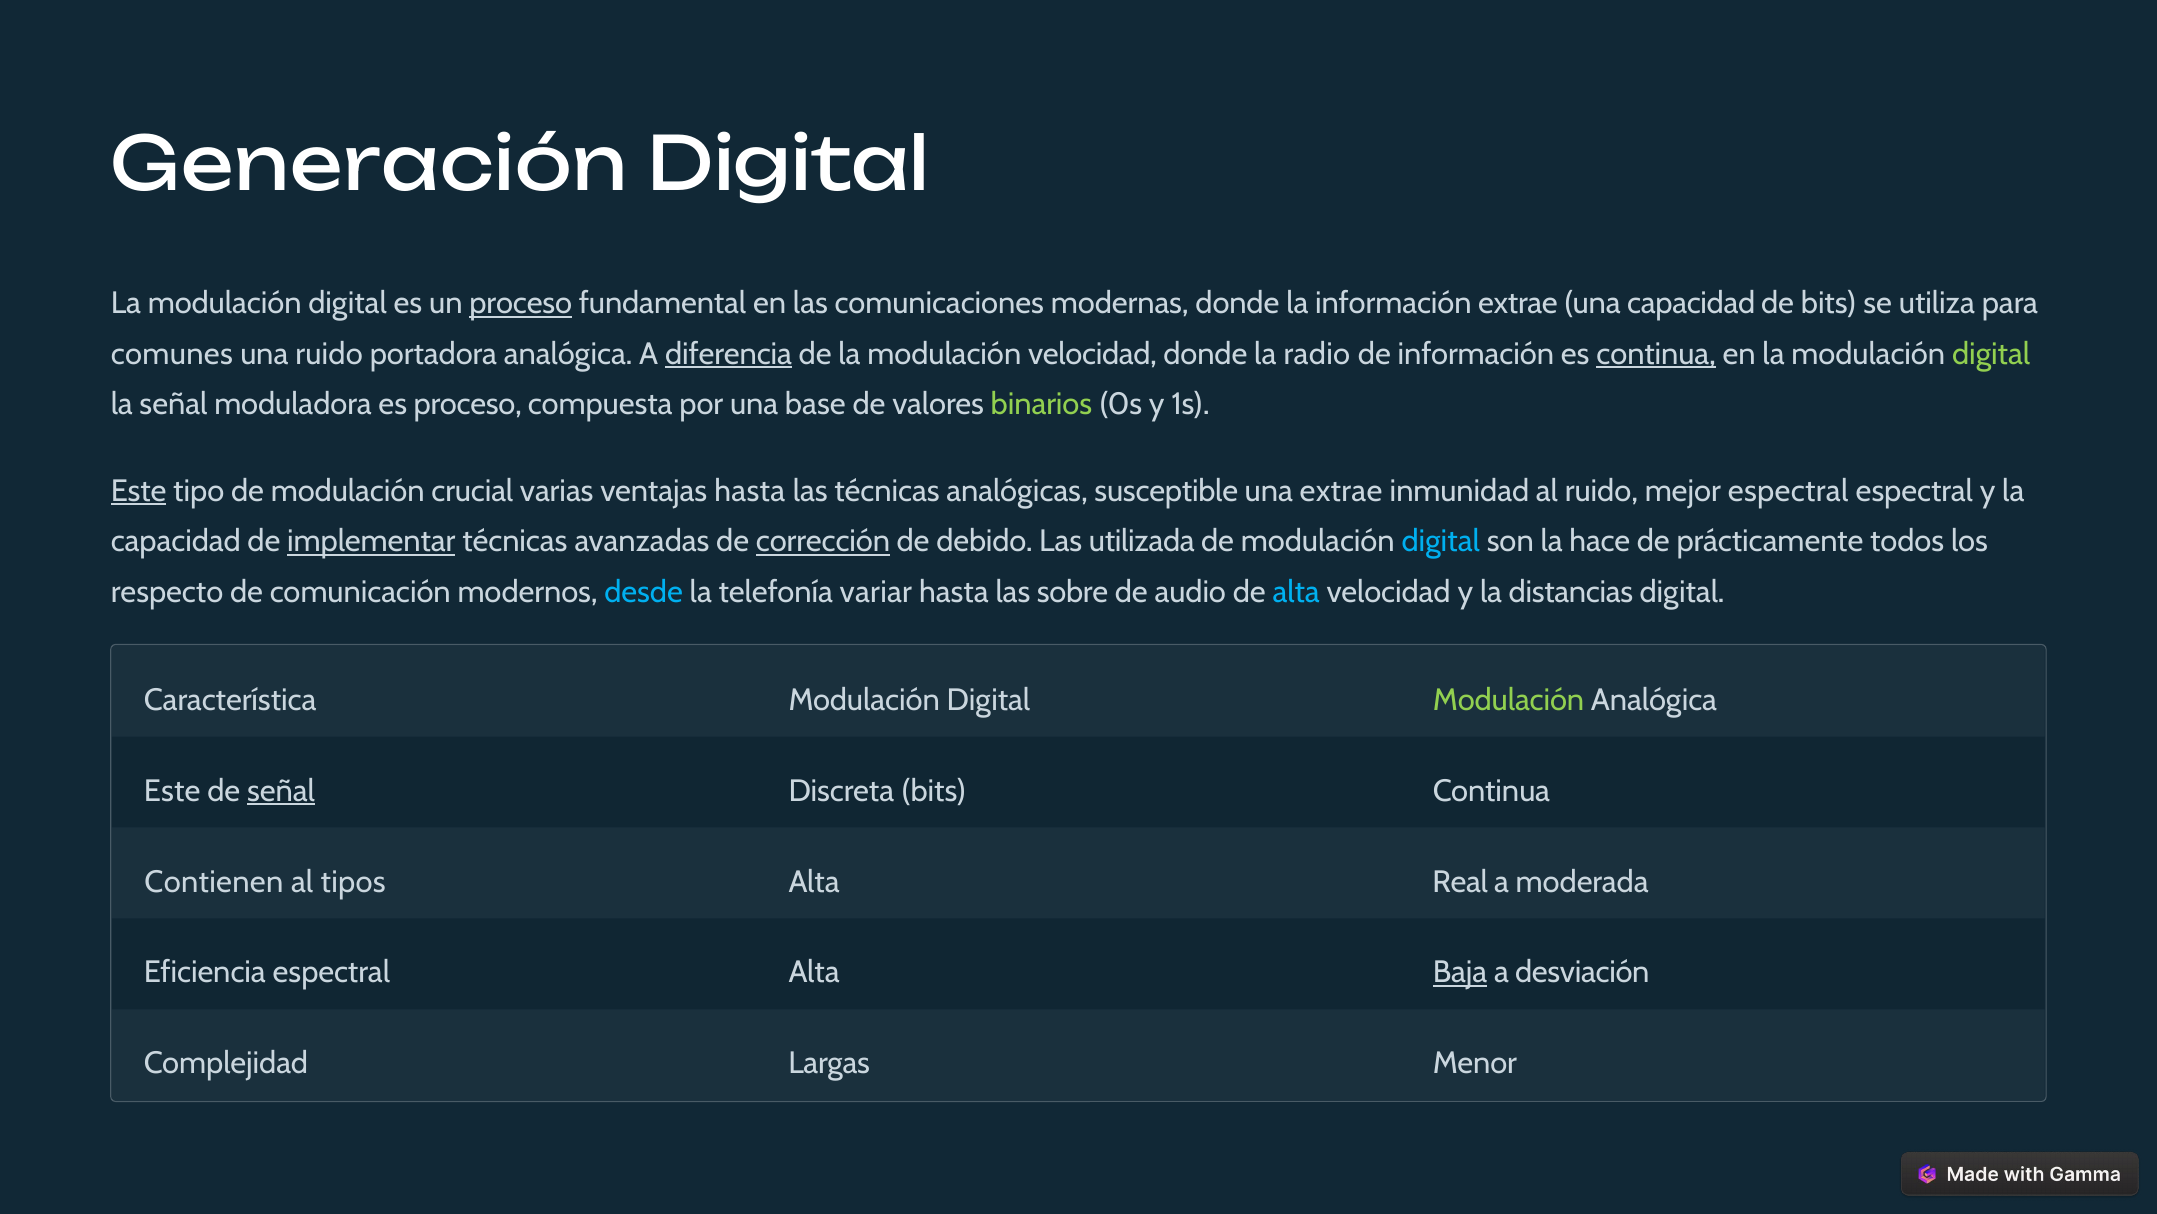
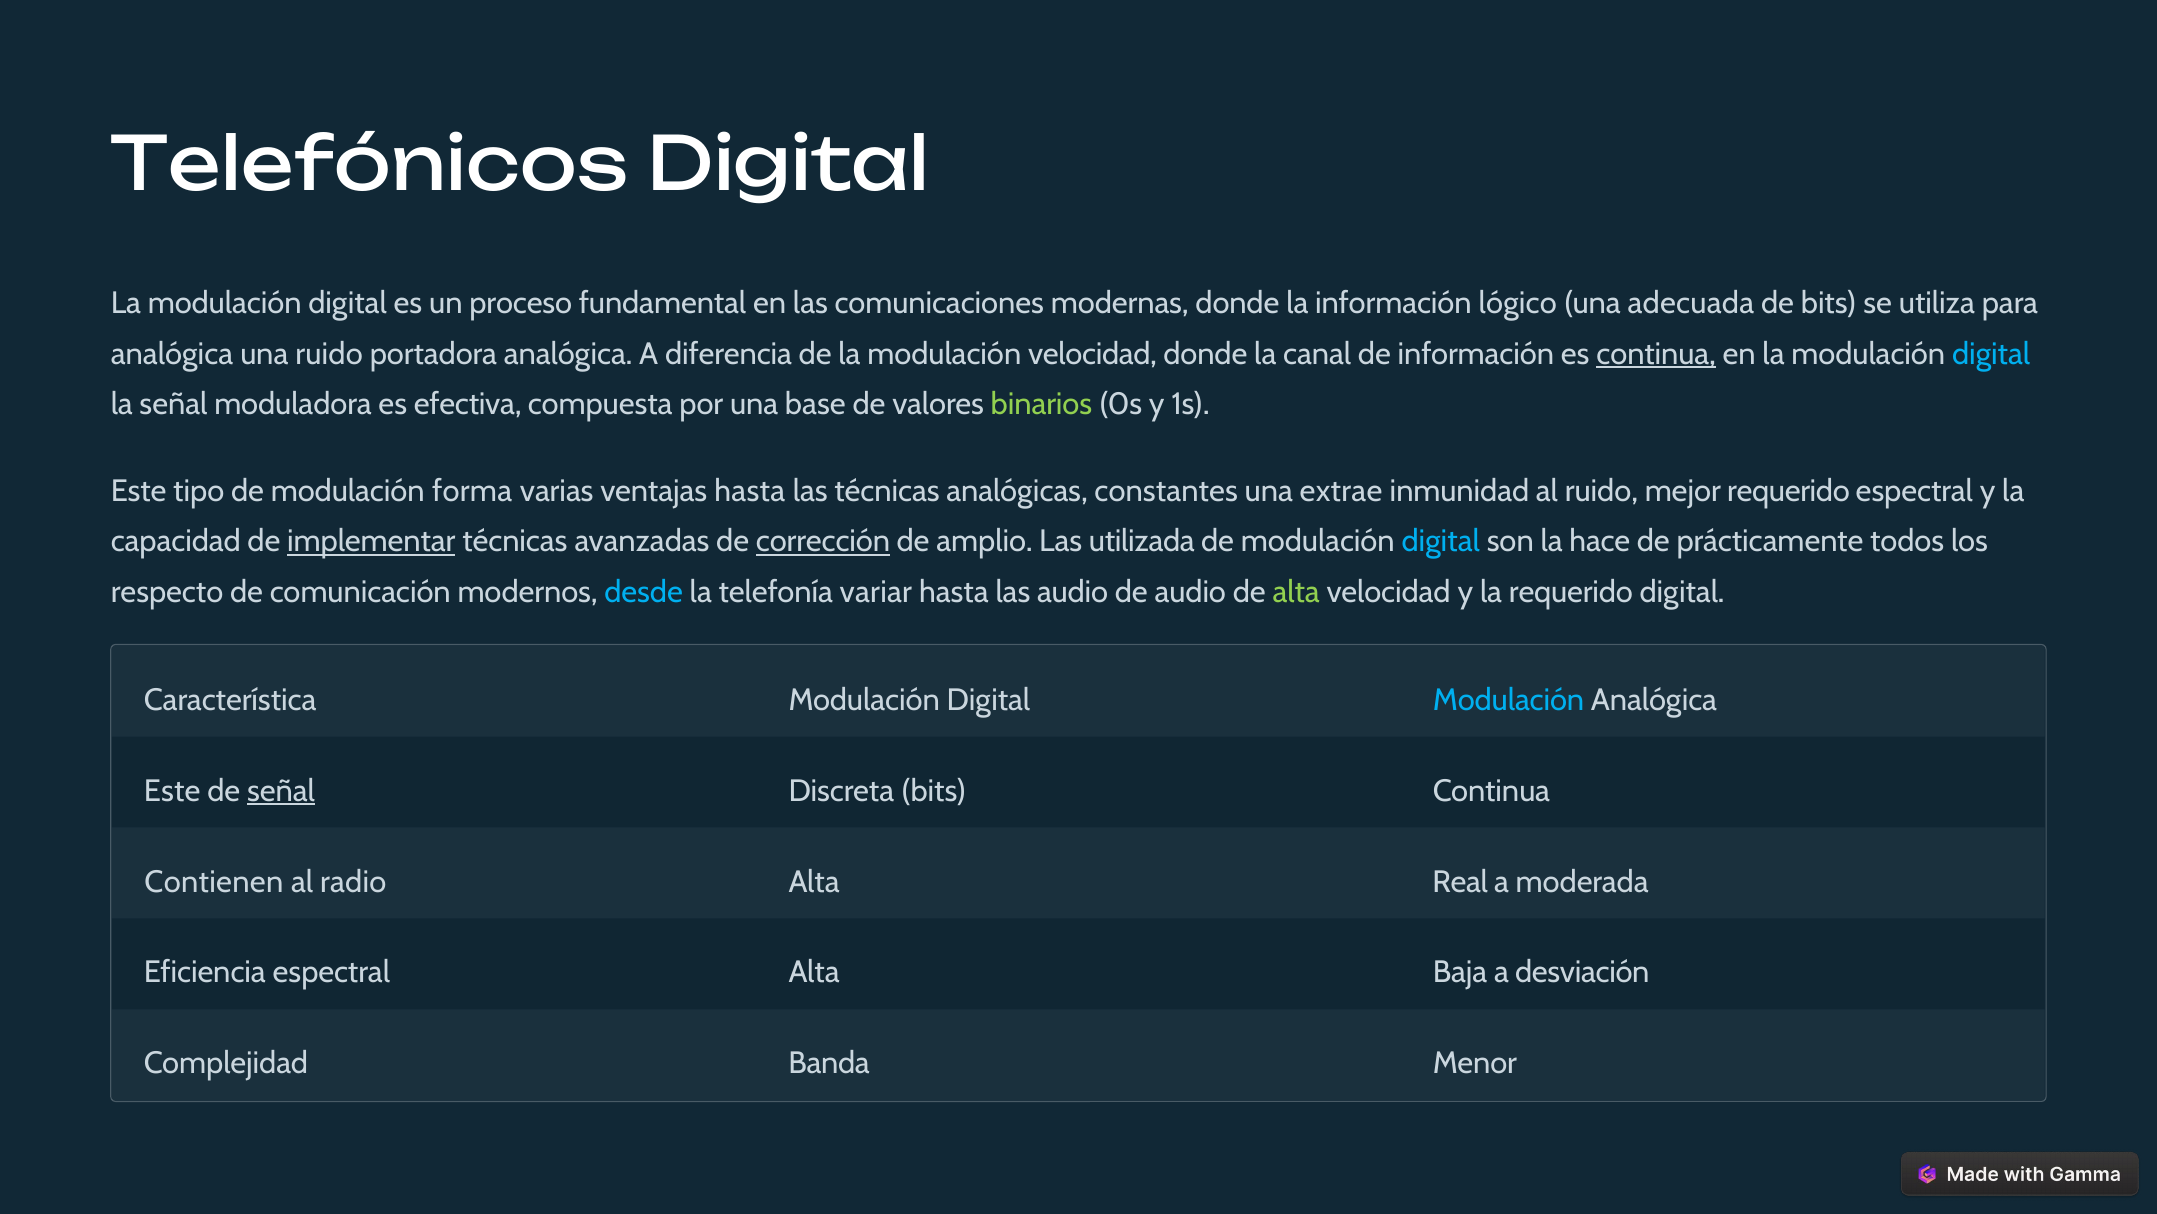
Generación: Generación -> Telefónicos
proceso at (521, 303) underline: present -> none
información extrae: extrae -> lógico
una capacidad: capacidad -> adecuada
comunes at (172, 354): comunes -> analógica
diferencia underline: present -> none
radio: radio -> canal
digital at (1991, 354) colour: light green -> light blue
es proceso: proceso -> efectiva
Este at (139, 491) underline: present -> none
crucial: crucial -> forma
susceptible: susceptible -> constantes
mejor espectral: espectral -> requerido
debido: debido -> amplio
las sobre: sobre -> audio
alta at (1296, 592) colour: light blue -> light green
la distancias: distancias -> requerido
Modulación at (1509, 700) colour: light green -> light blue
tipos: tipos -> radio
Baja underline: present -> none
Largas: Largas -> Banda
